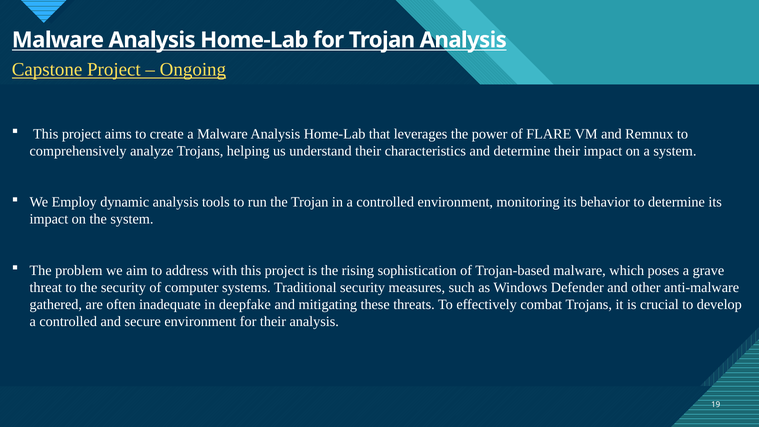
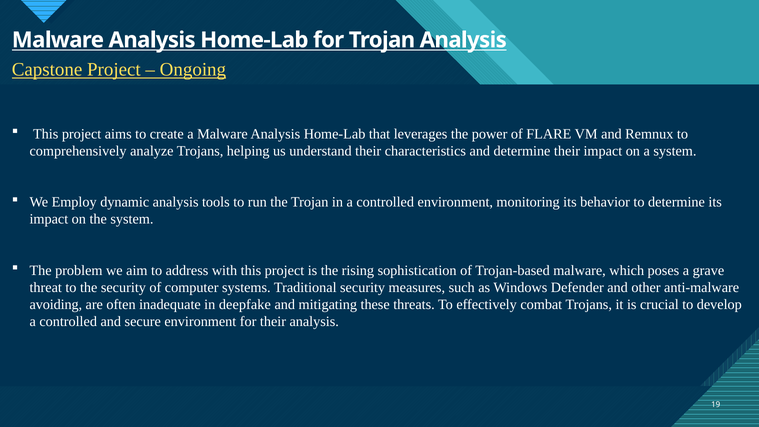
gathered: gathered -> avoiding
